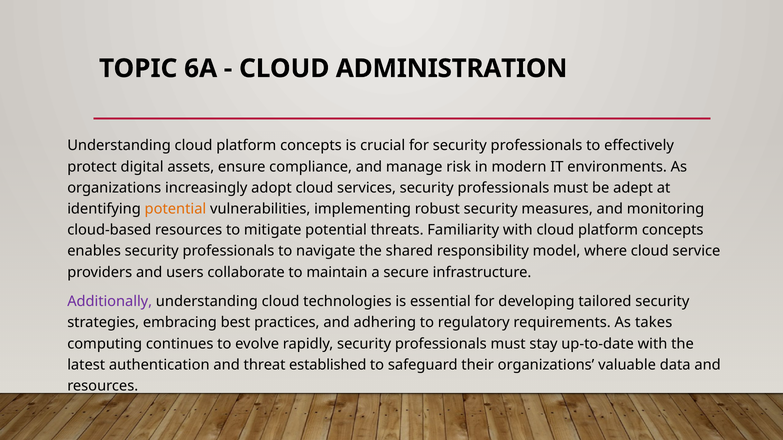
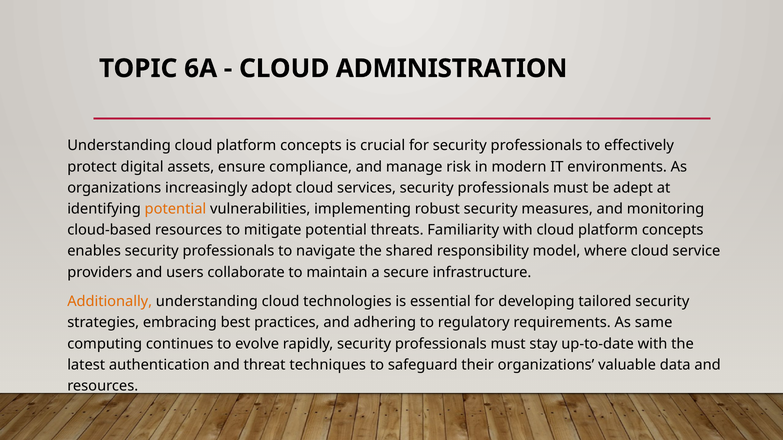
Additionally colour: purple -> orange
takes: takes -> same
established: established -> techniques
